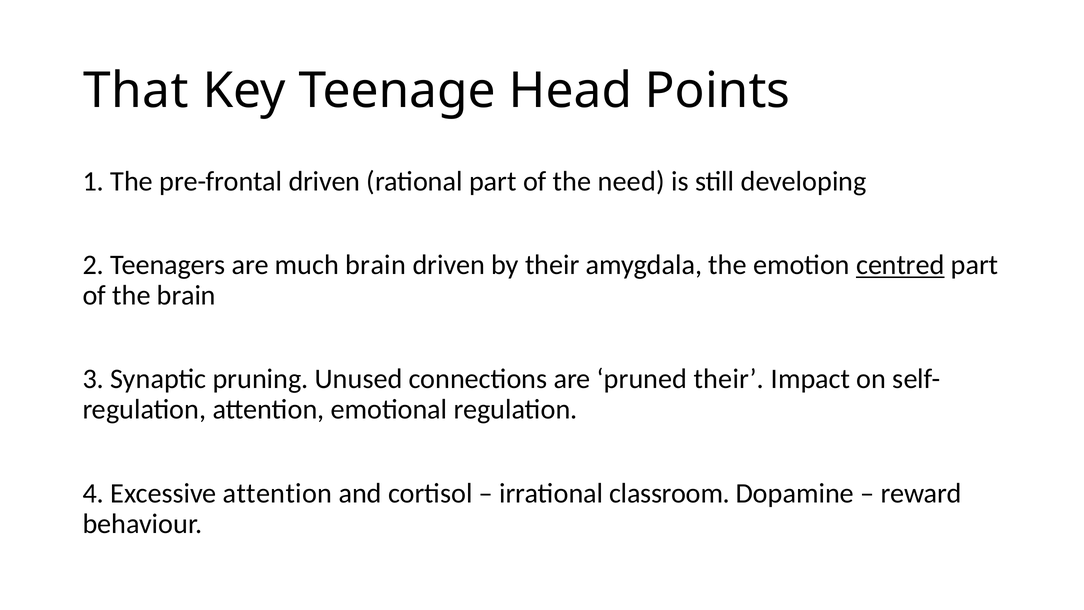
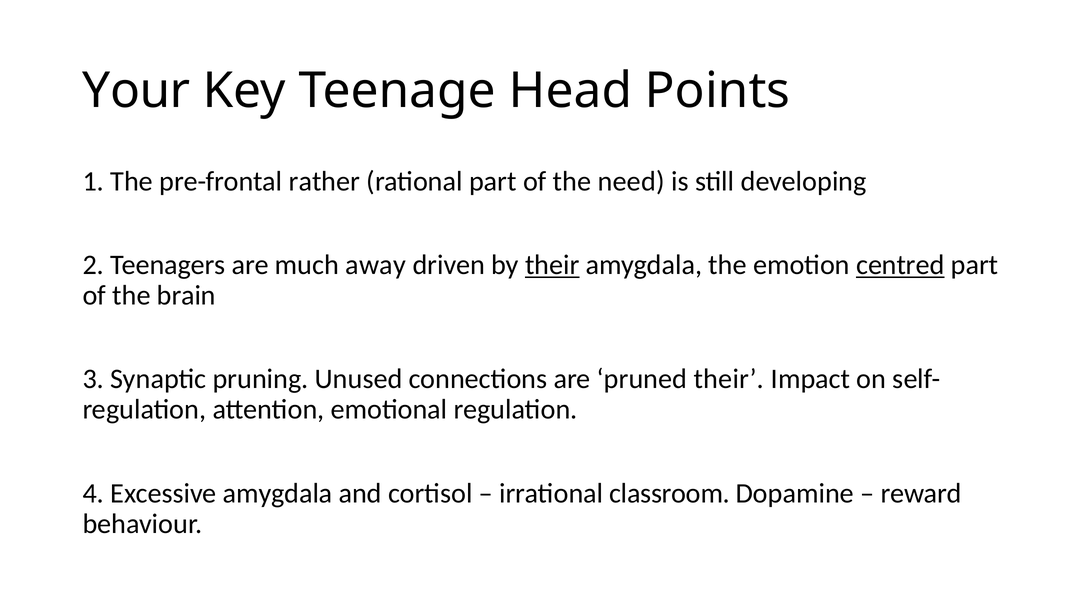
That: That -> Your
pre-frontal driven: driven -> rather
much brain: brain -> away
their at (552, 265) underline: none -> present
Excessive attention: attention -> amygdala
